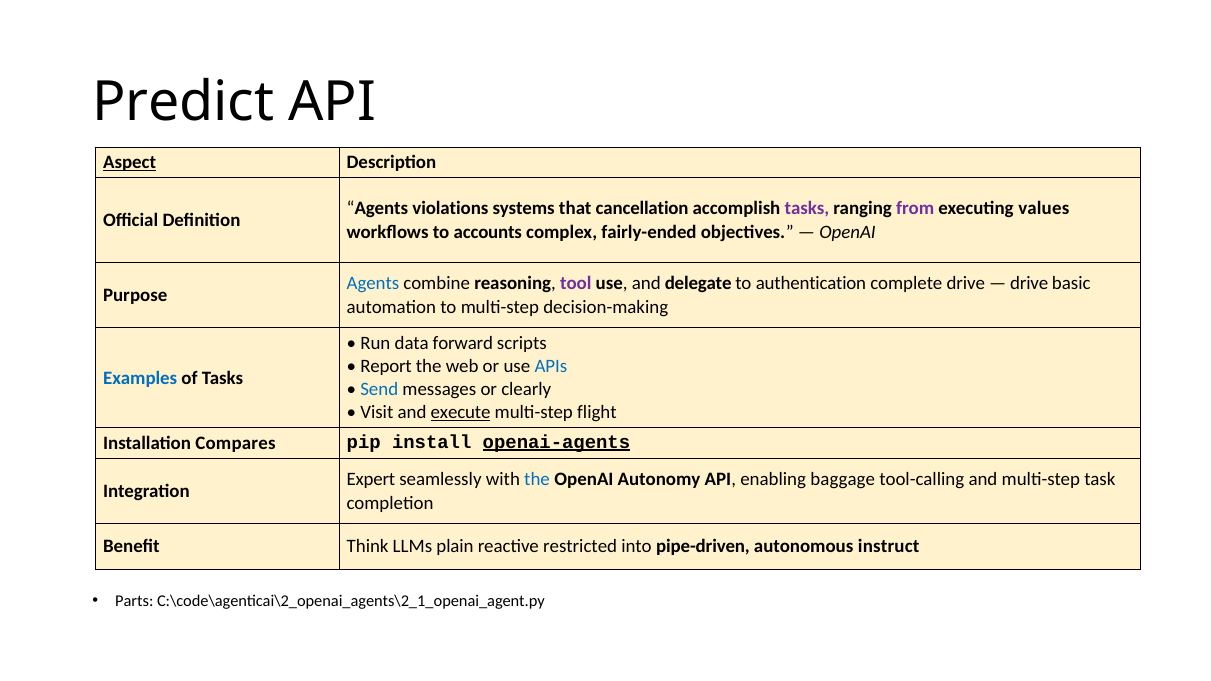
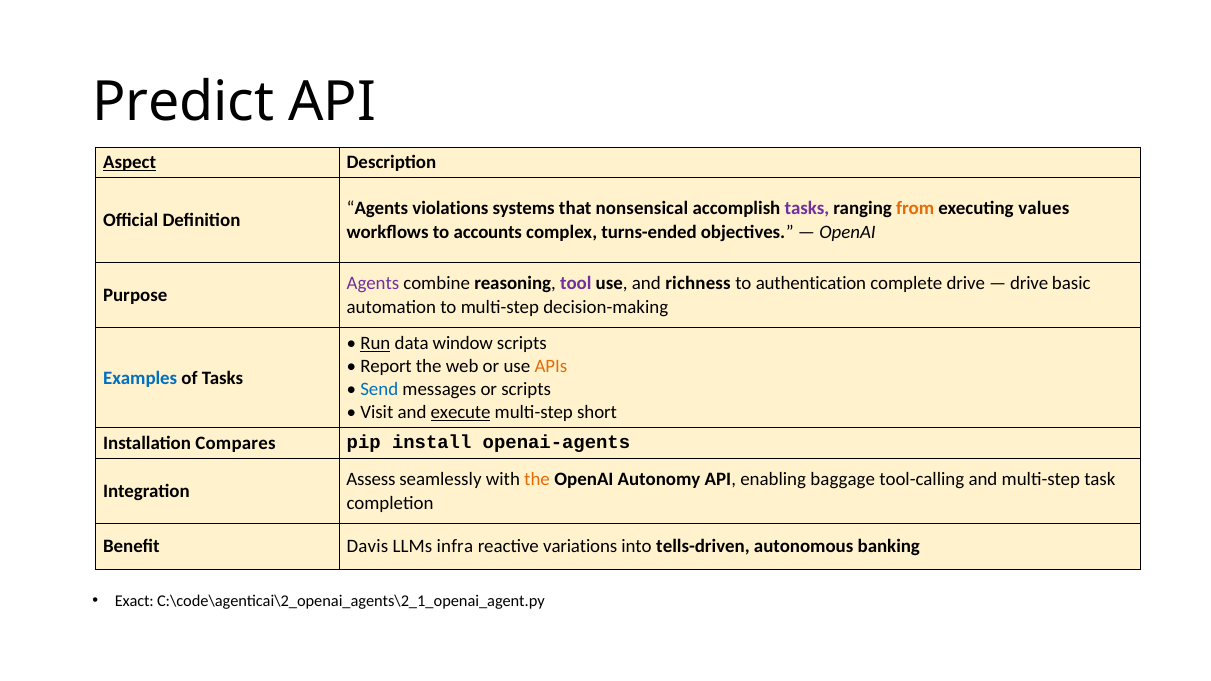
cancellation: cancellation -> nonsensical
from colour: purple -> orange
fairly-ended: fairly-ended -> turns-ended
Agents at (373, 284) colour: blue -> purple
delegate: delegate -> richness
Run underline: none -> present
forward: forward -> window
APIs colour: blue -> orange
or clearly: clearly -> scripts
flight: flight -> short
openai-agents underline: present -> none
Expert: Expert -> Assess
the at (537, 480) colour: blue -> orange
Think: Think -> Davis
plain: plain -> infra
restricted: restricted -> variations
pipe-driven: pipe-driven -> tells-driven
instruct: instruct -> banking
Parts: Parts -> Exact
